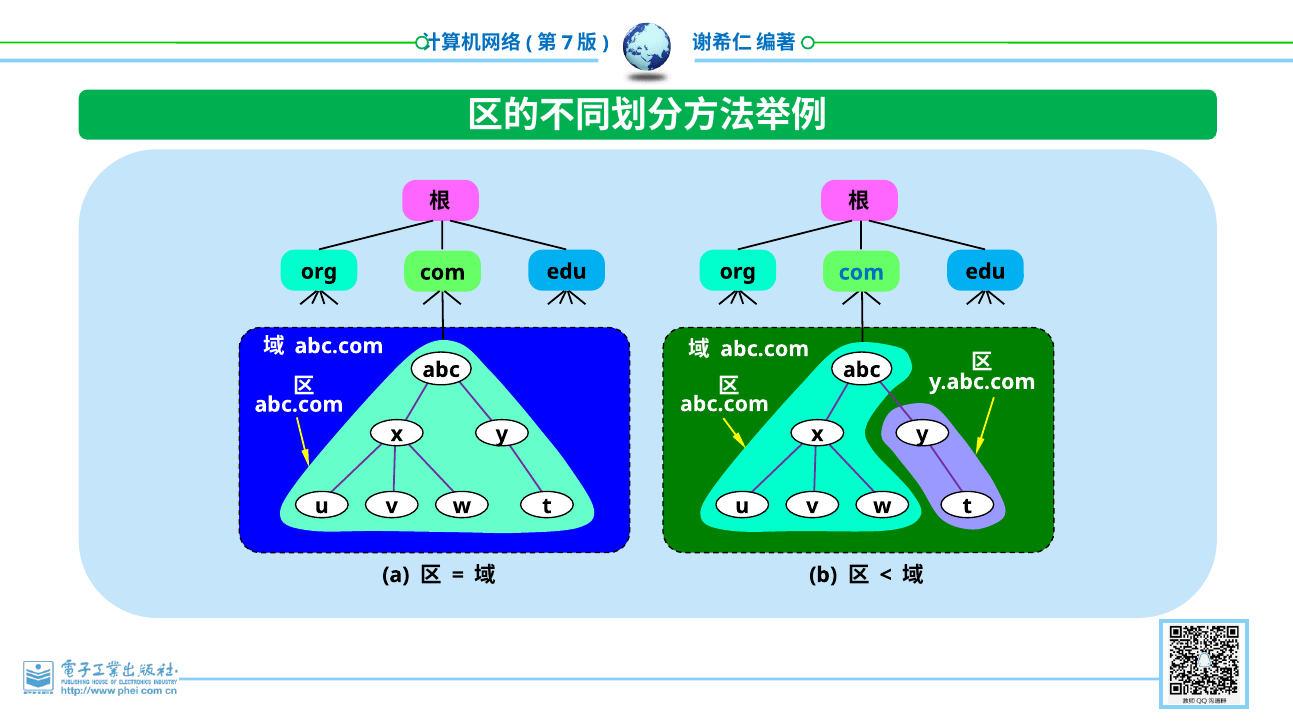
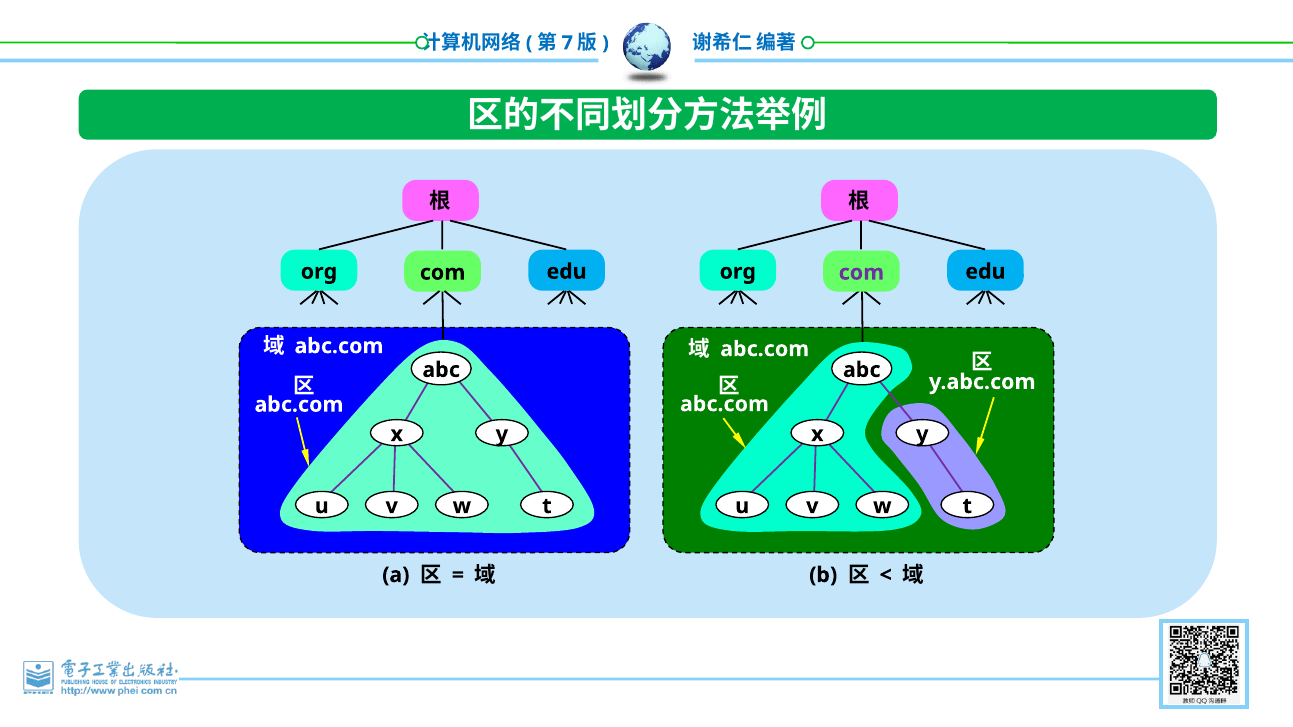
com at (861, 273) colour: blue -> purple
